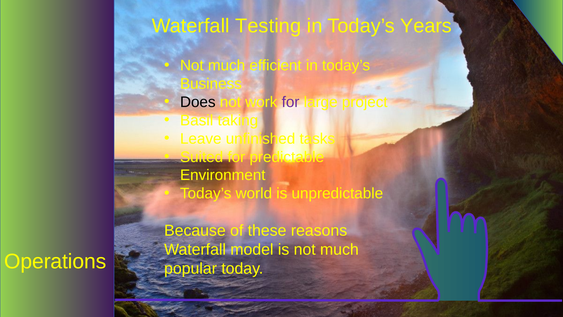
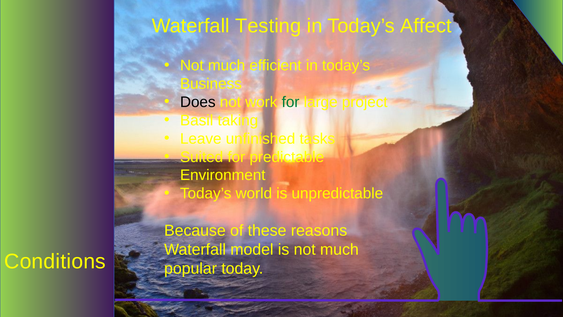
Years: Years -> Affect
for at (291, 102) colour: purple -> green
Operations: Operations -> Conditions
